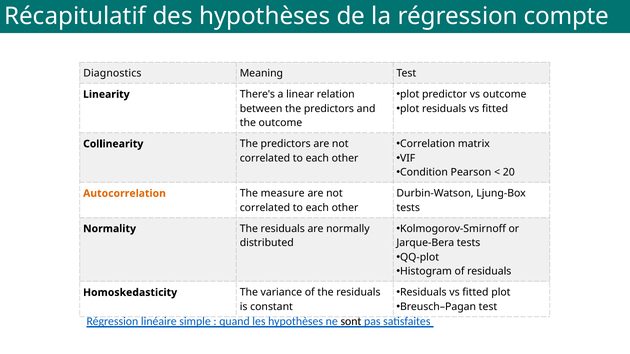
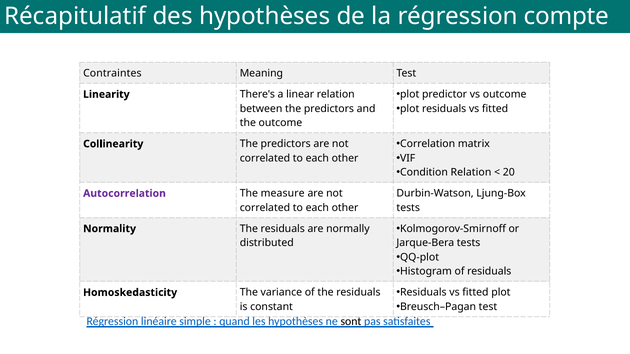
Diagnostics: Diagnostics -> Contraintes
Condition Pearson: Pearson -> Relation
Autocorrelation colour: orange -> purple
